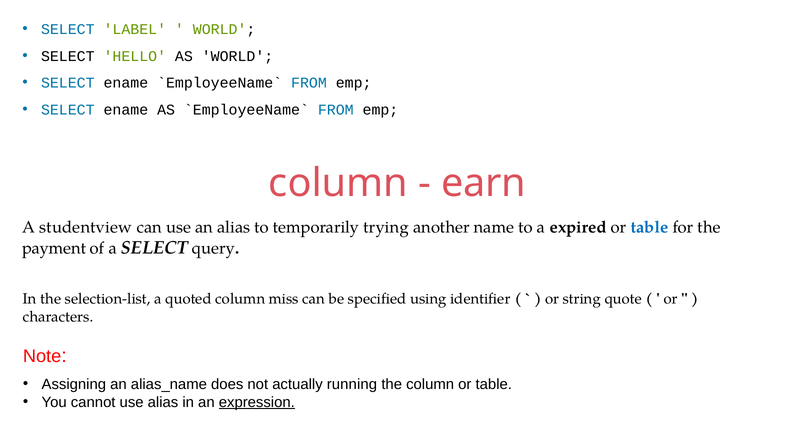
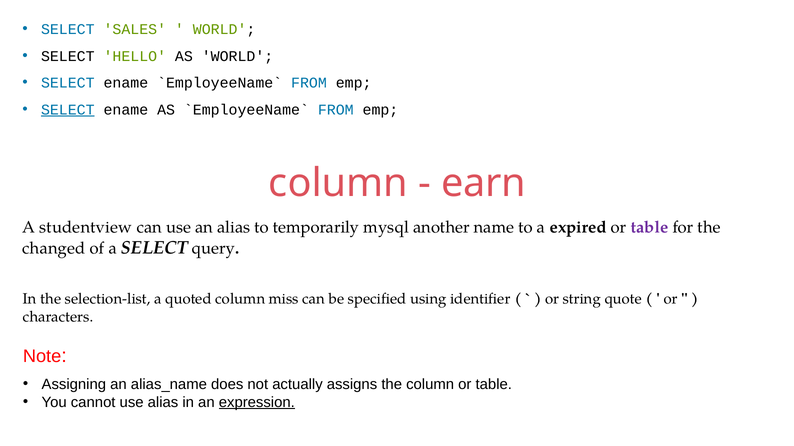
LABEL: LABEL -> SALES
SELECT at (68, 110) underline: none -> present
trying: trying -> mysql
table at (650, 227) colour: blue -> purple
payment: payment -> changed
running: running -> assigns
